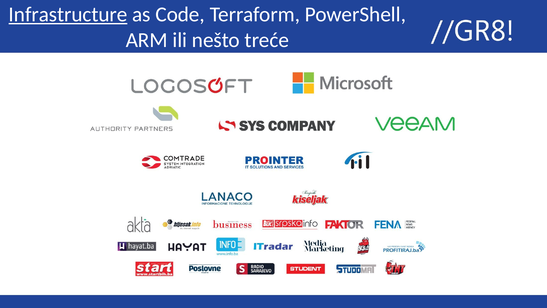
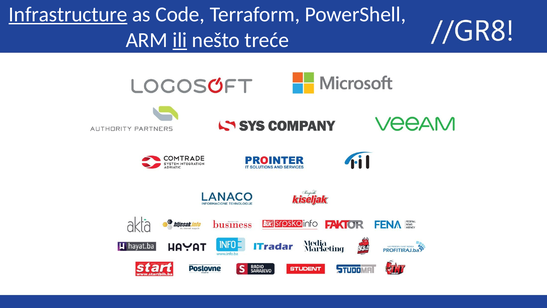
ili underline: none -> present
